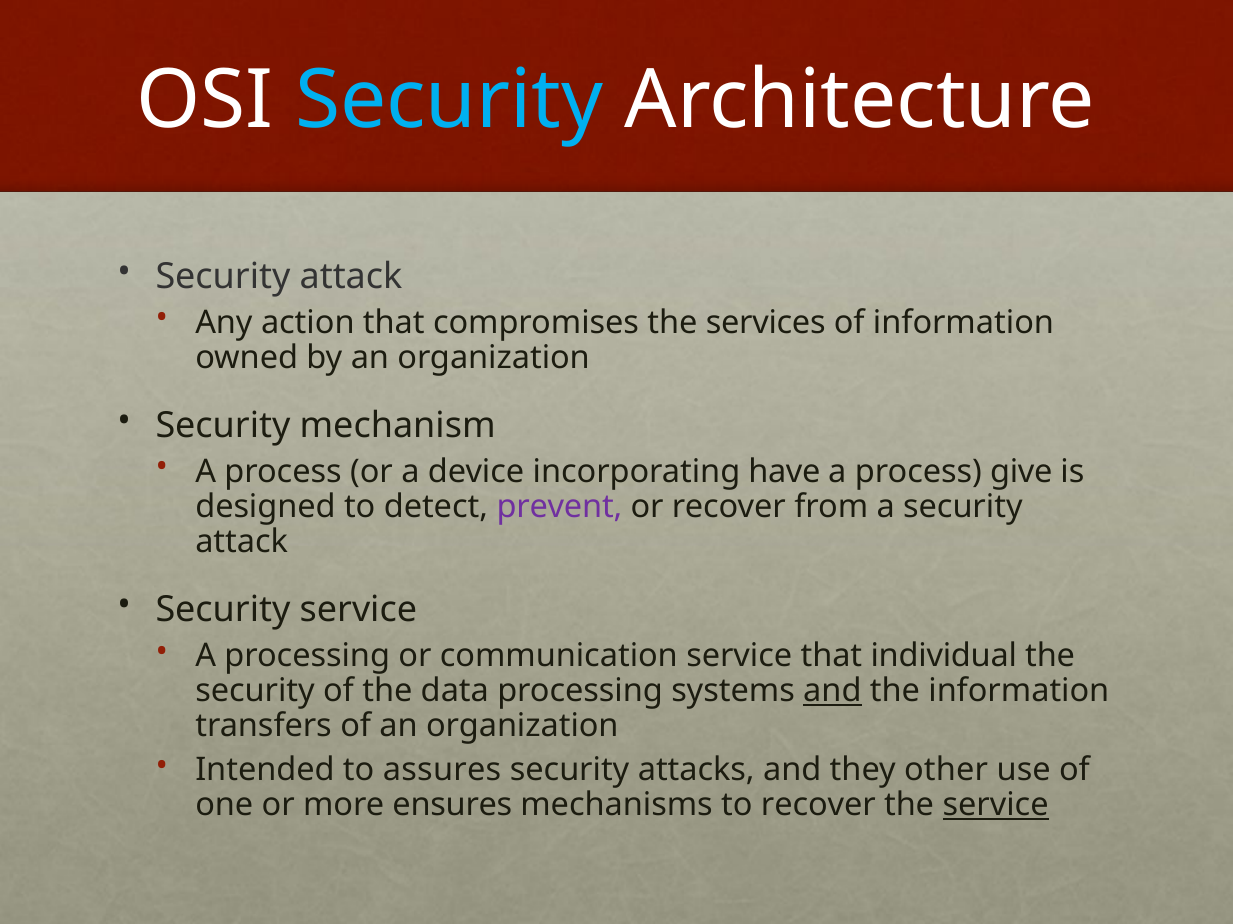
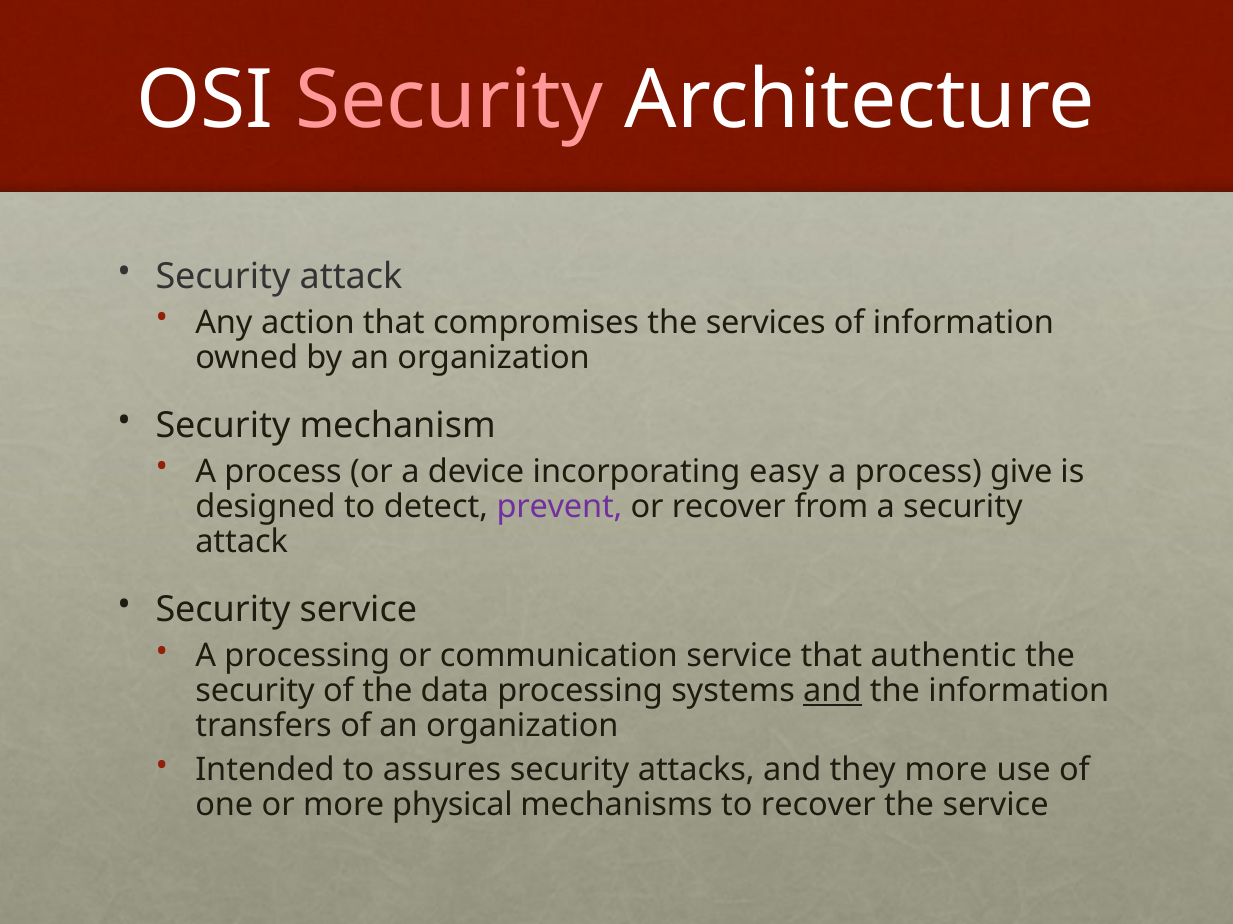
Security at (449, 101) colour: light blue -> pink
have: have -> easy
individual: individual -> authentic
they other: other -> more
ensures: ensures -> physical
service at (996, 806) underline: present -> none
